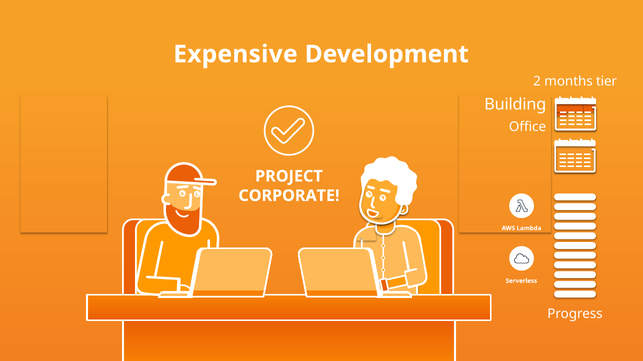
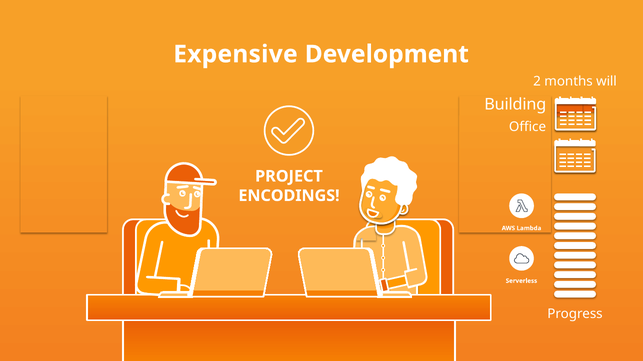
tier: tier -> will
CORPORATE: CORPORATE -> ENCODINGS
